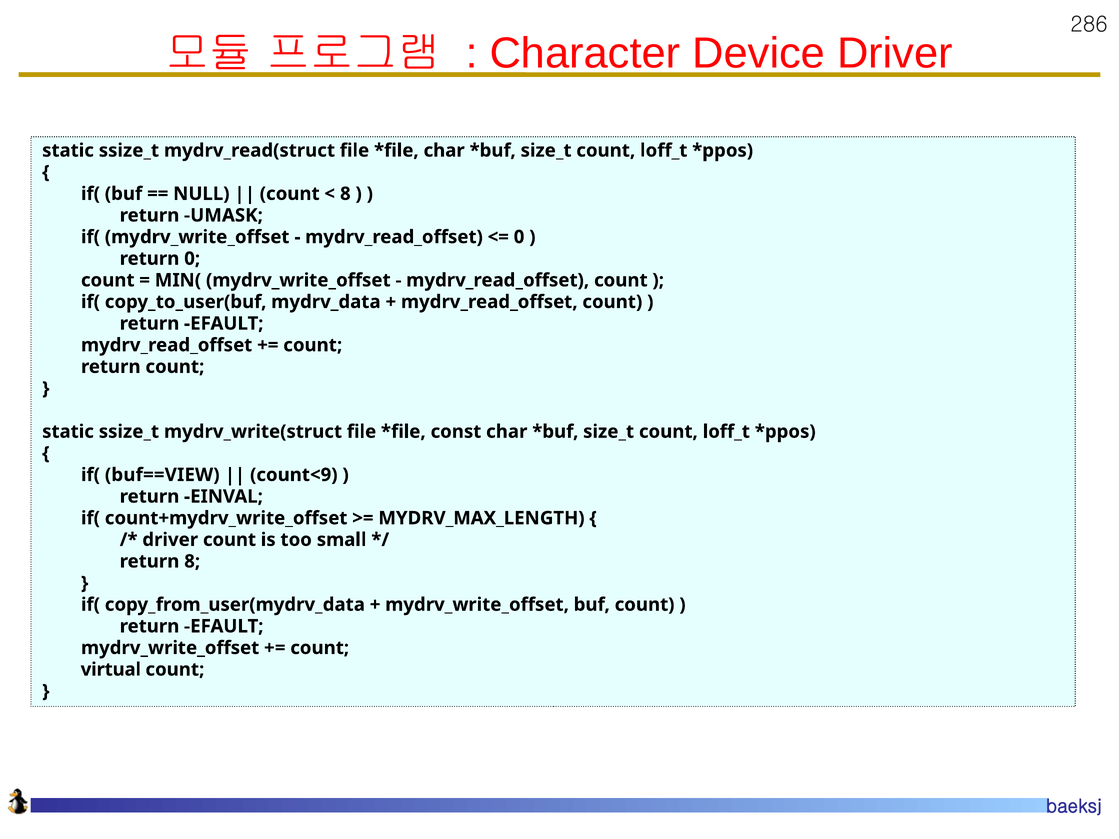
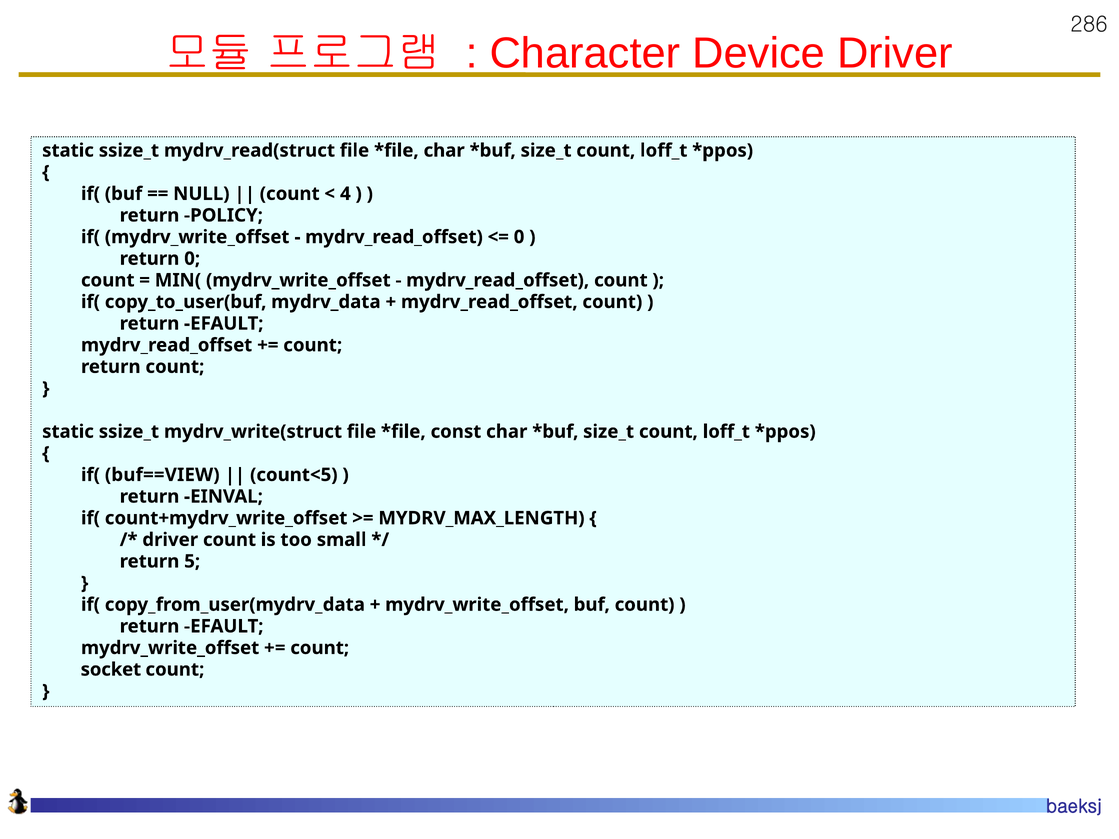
8 at (345, 194): 8 -> 4
UMASK: UMASK -> POLICY
count<9: count<9 -> count<5
return 8: 8 -> 5
virtual: virtual -> socket
